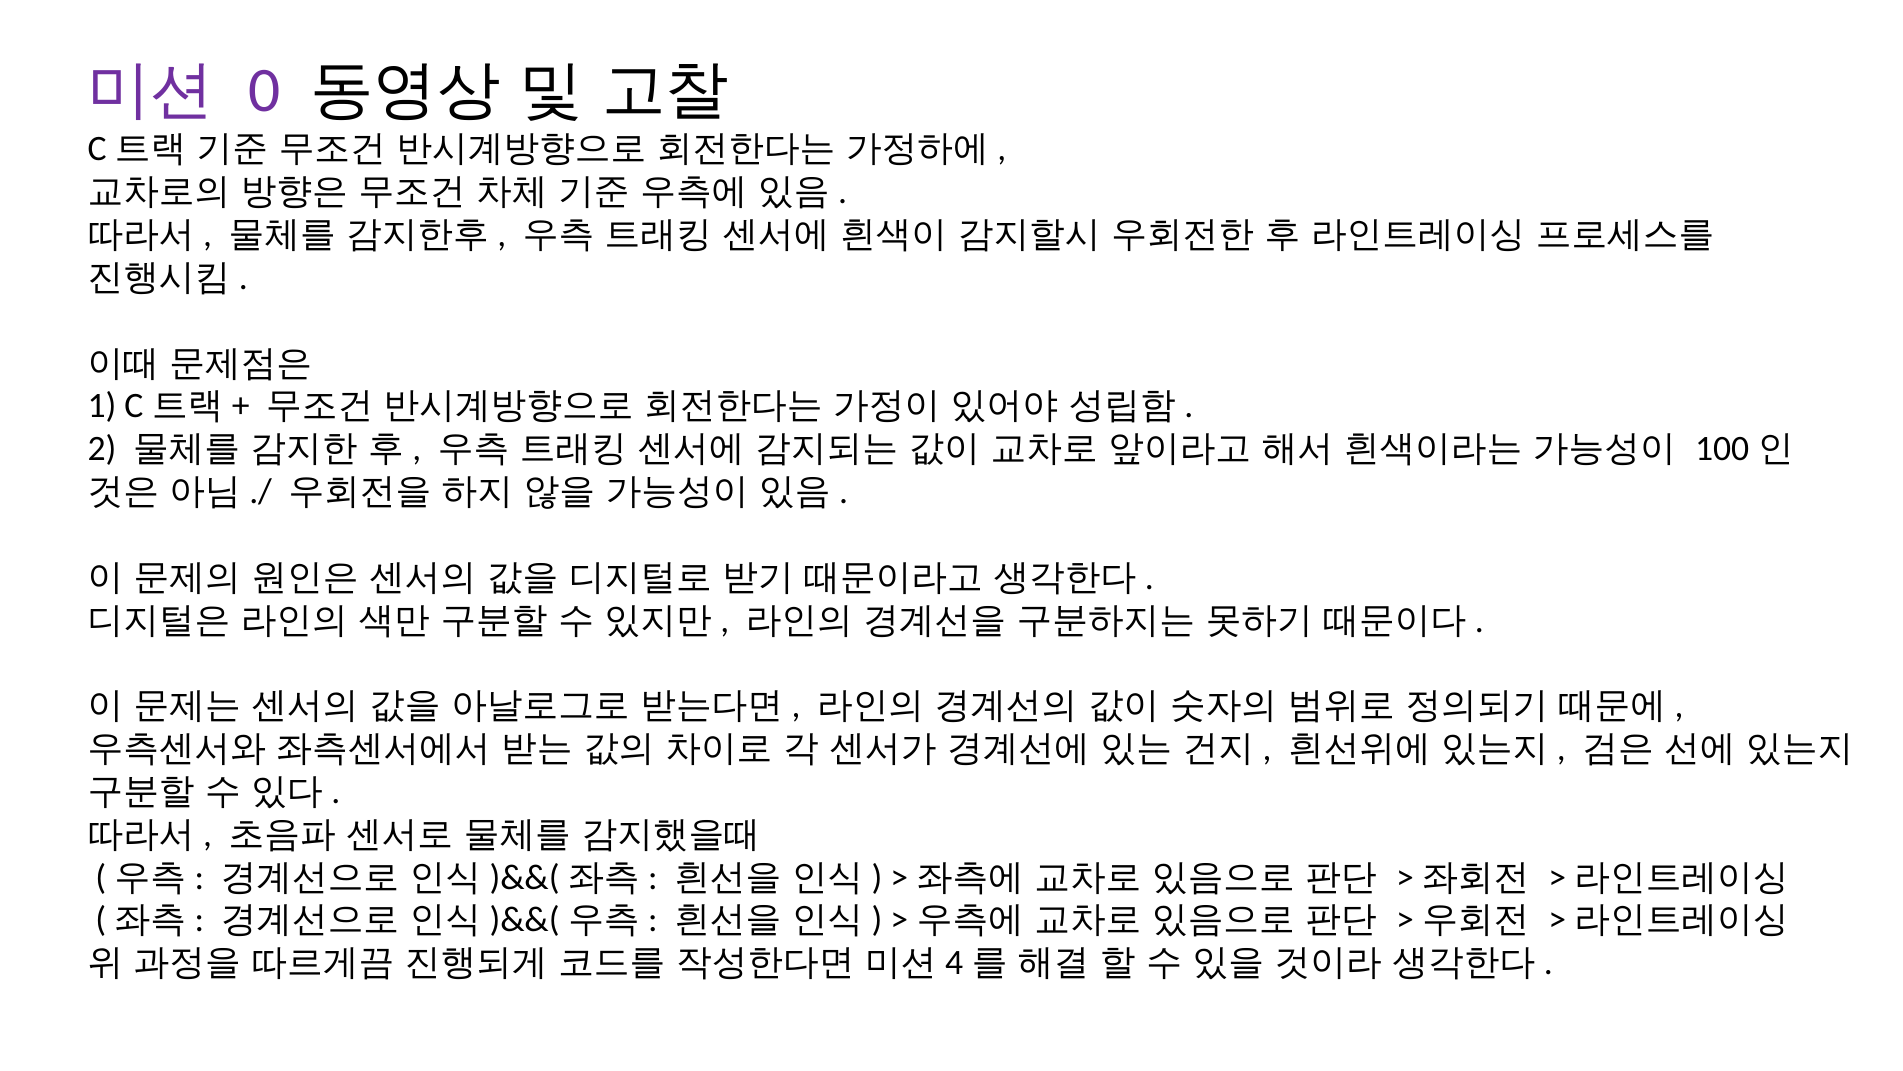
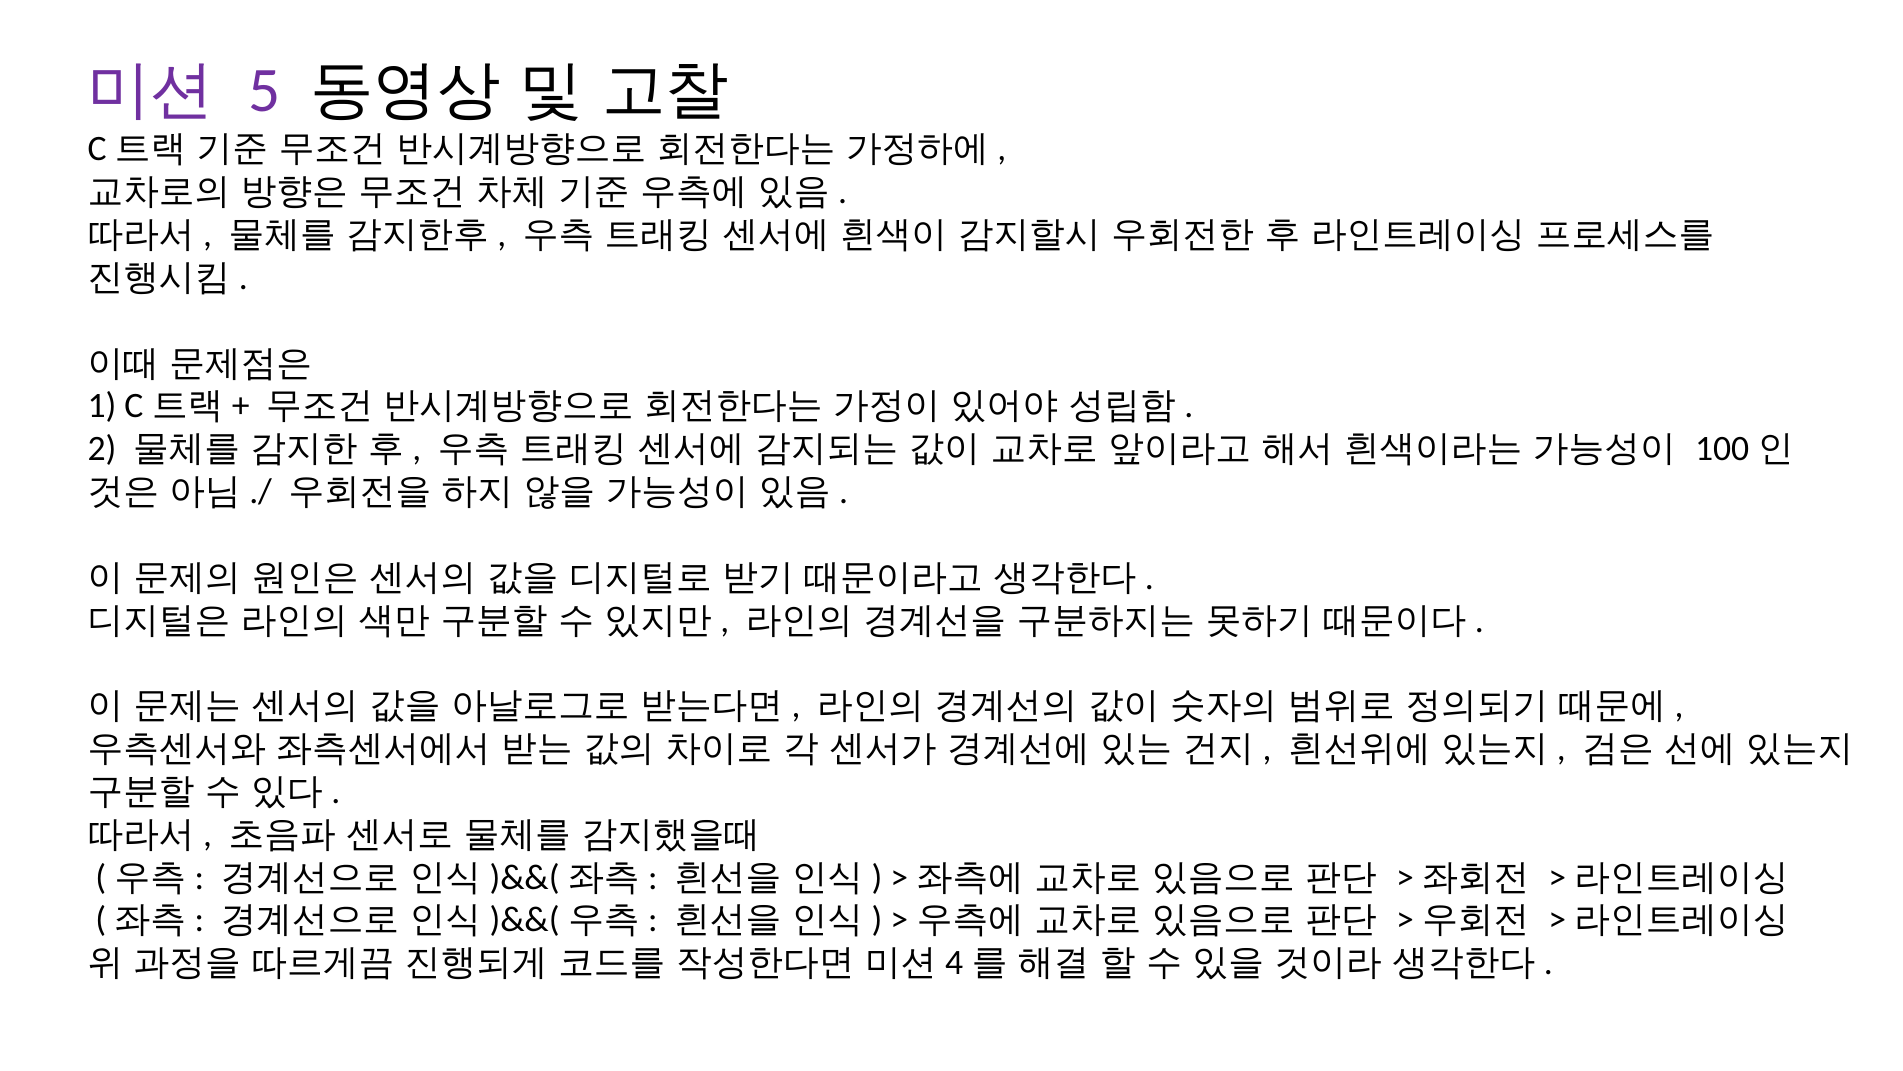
0: 0 -> 5
